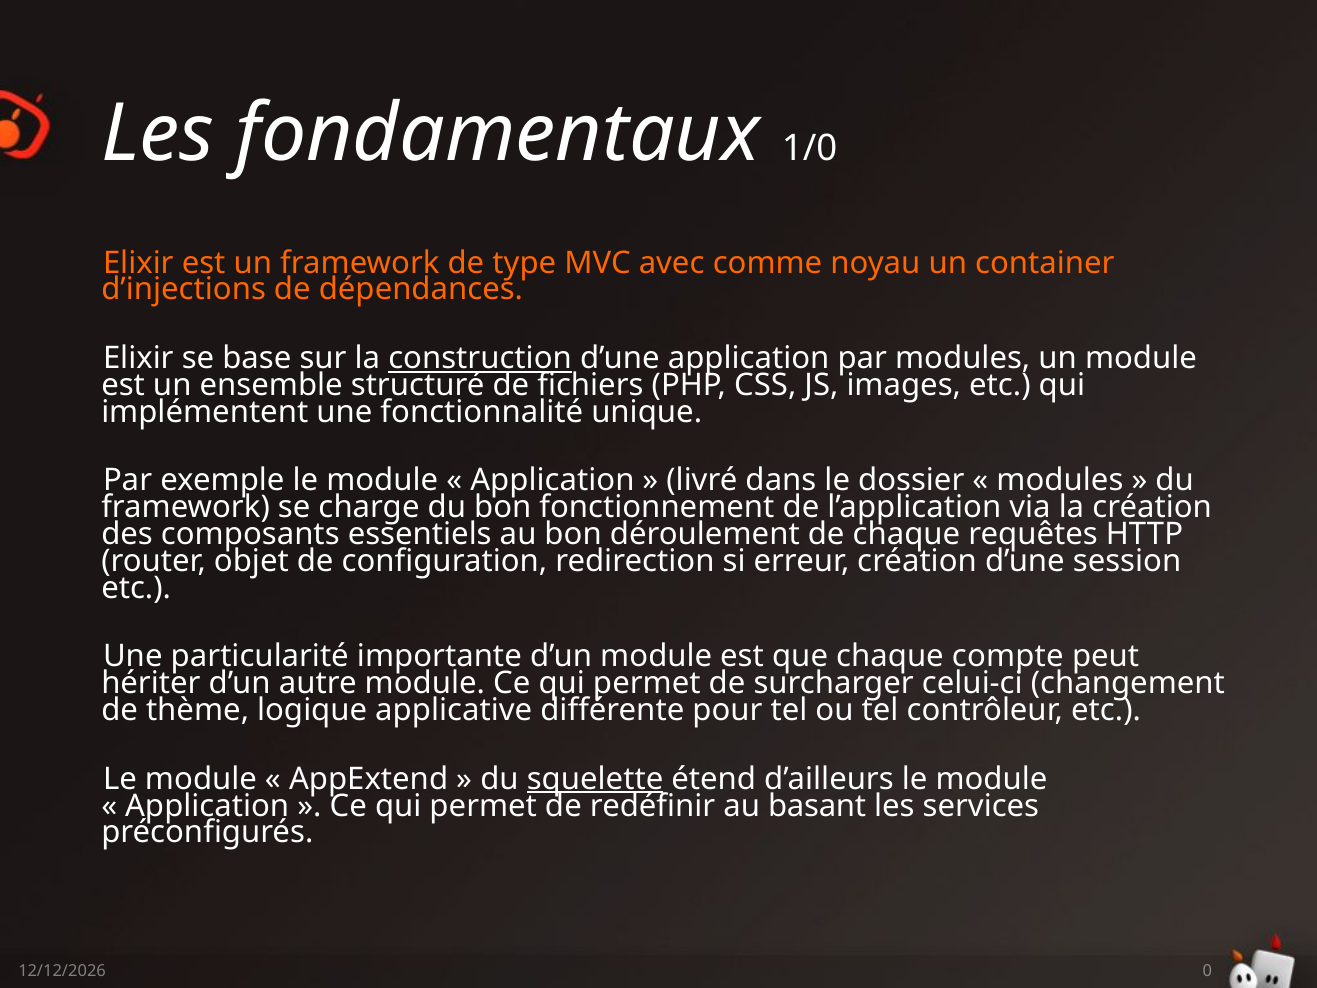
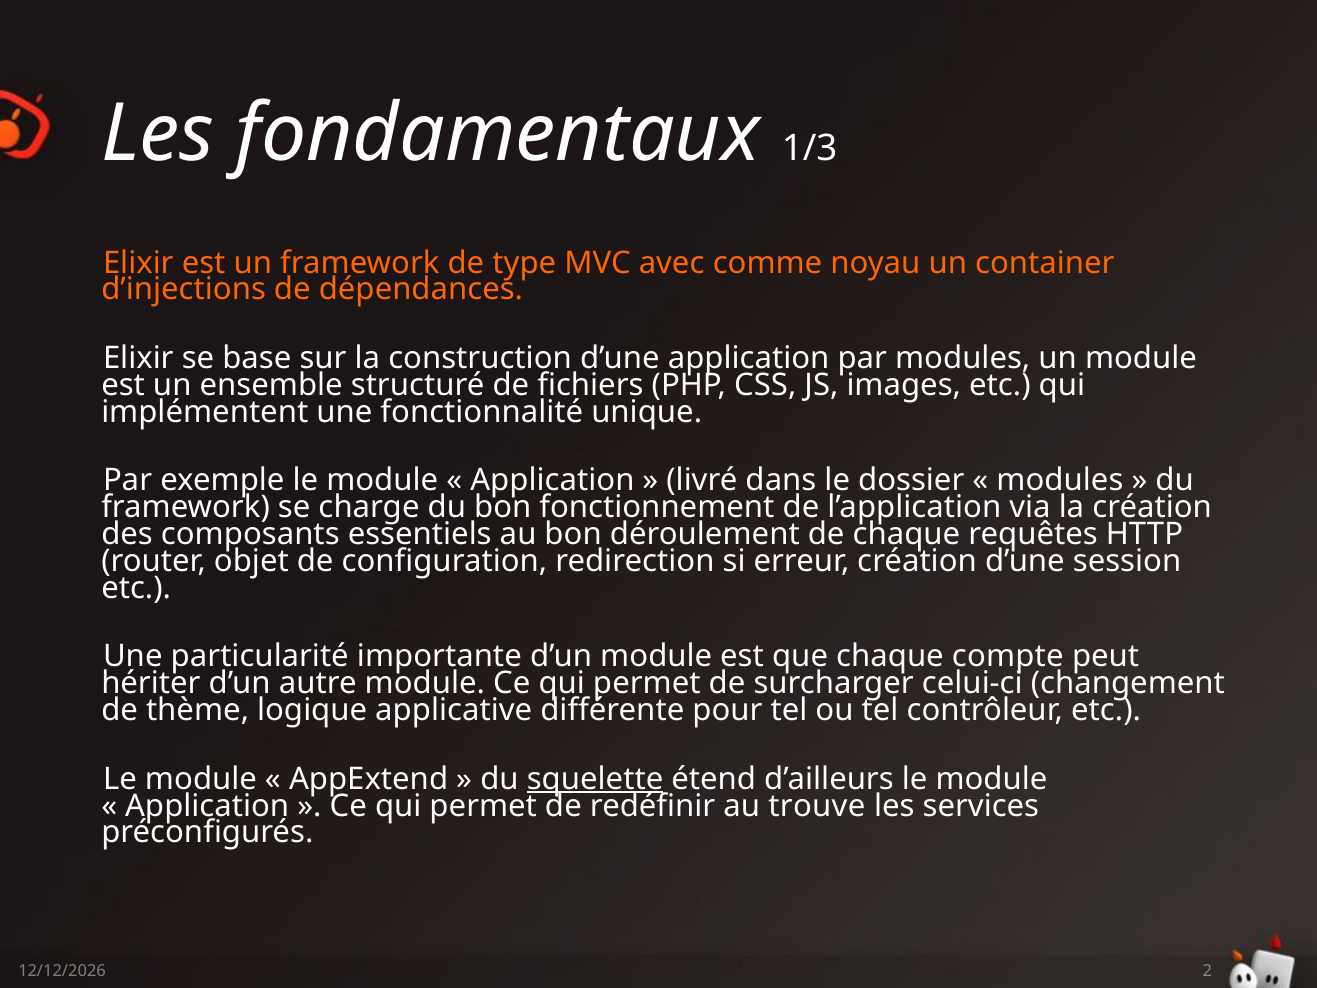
1/0: 1/0 -> 1/3
construction underline: present -> none
basant: basant -> trouve
0: 0 -> 2
